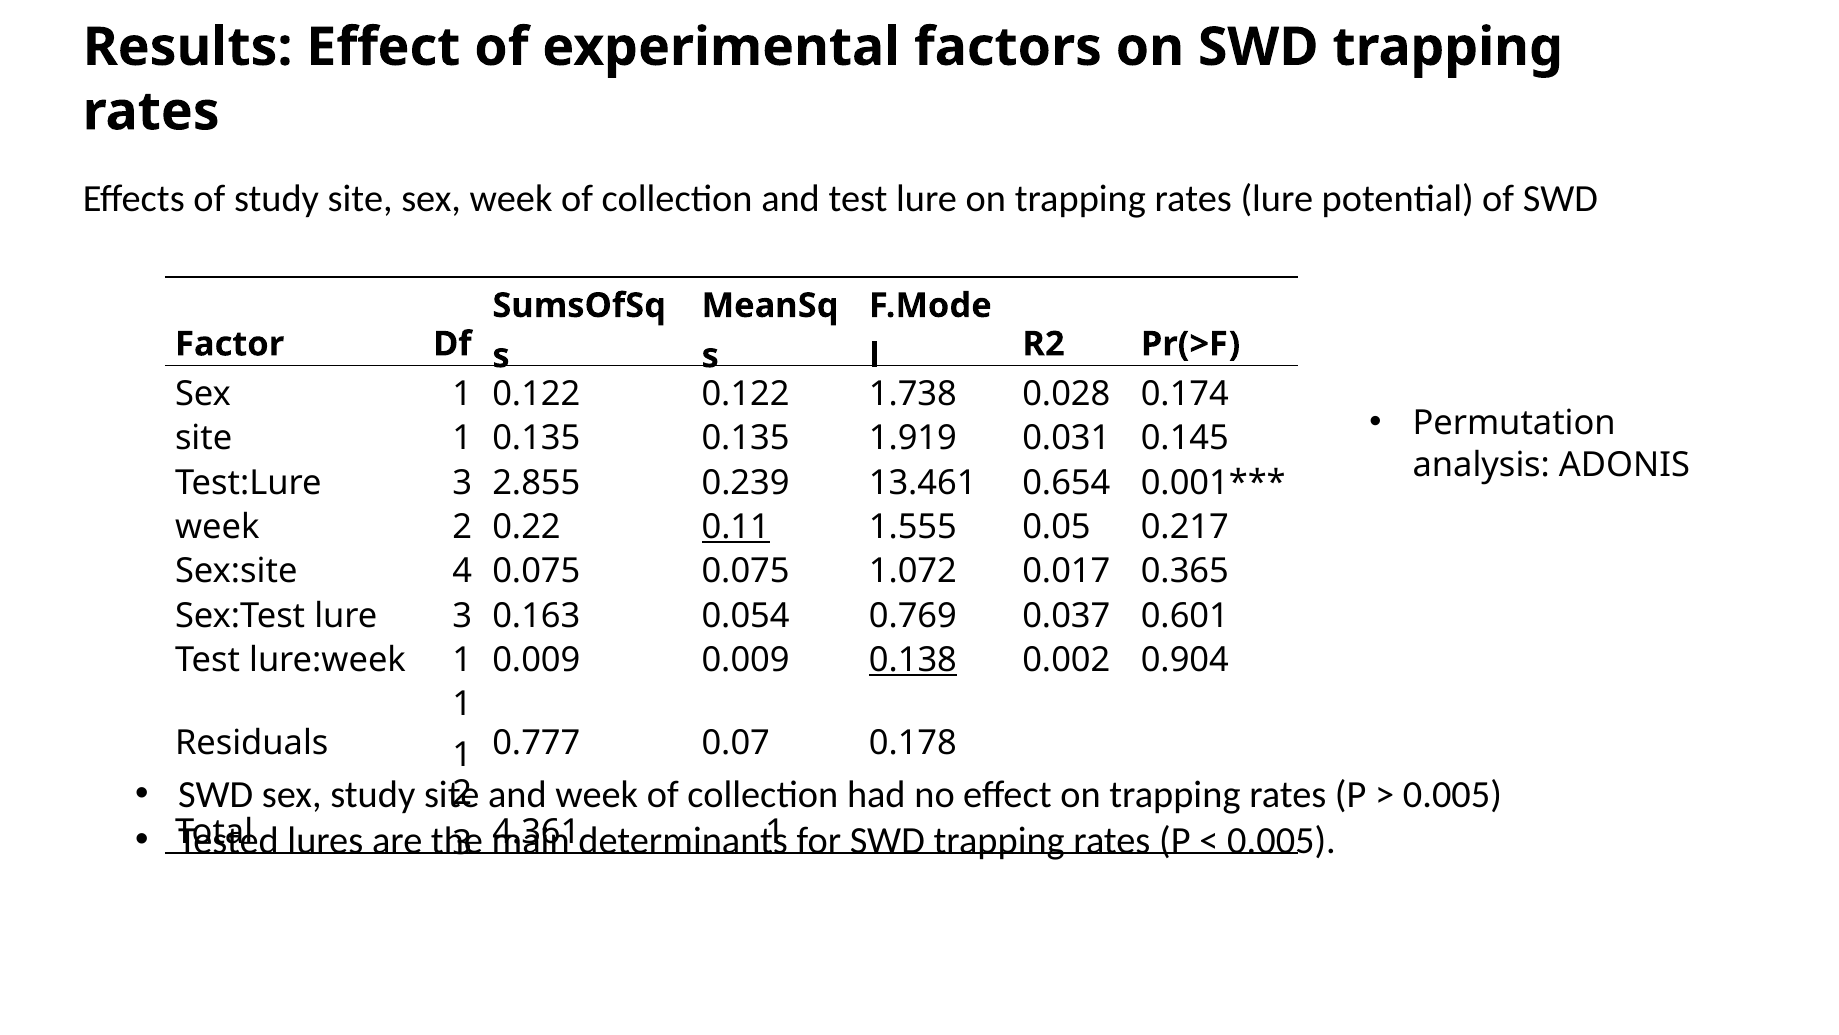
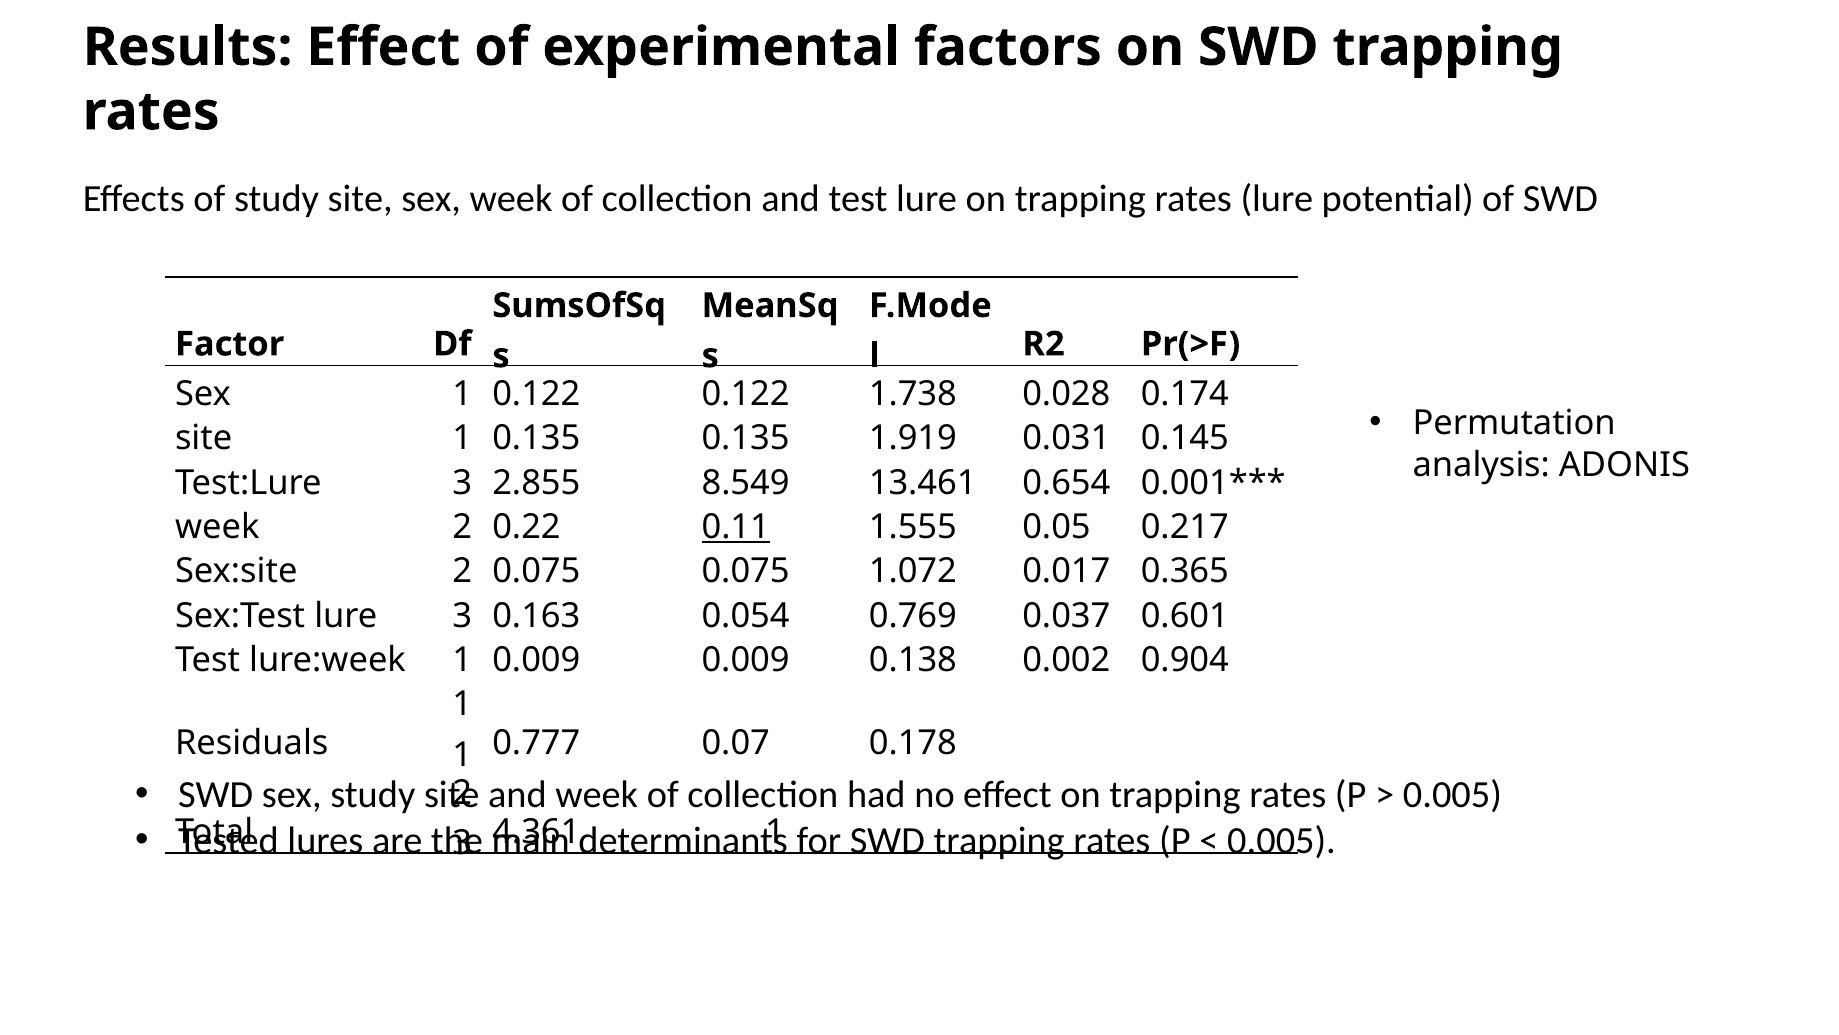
0.239: 0.239 -> 8.549
Sex:site 4: 4 -> 2
0.138 underline: present -> none
